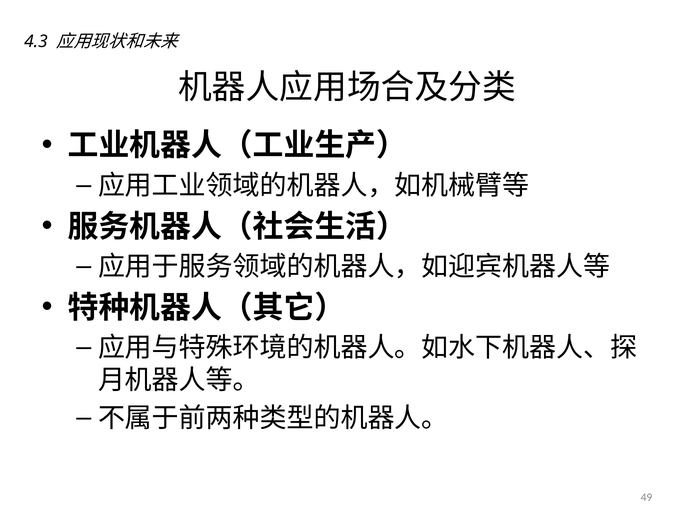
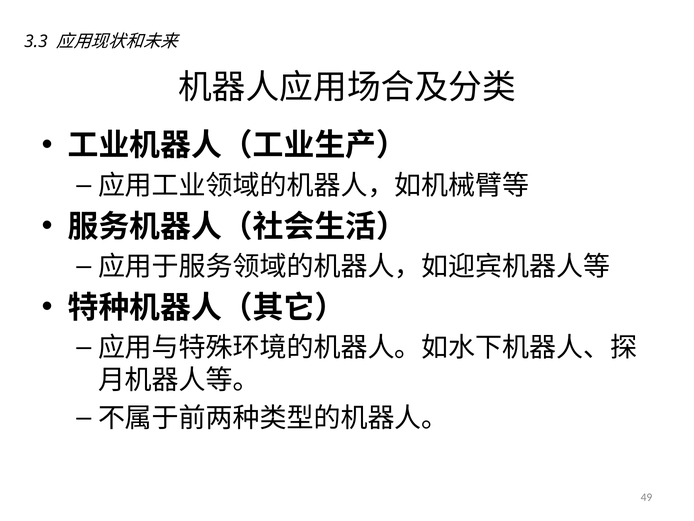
4.3: 4.3 -> 3.3
